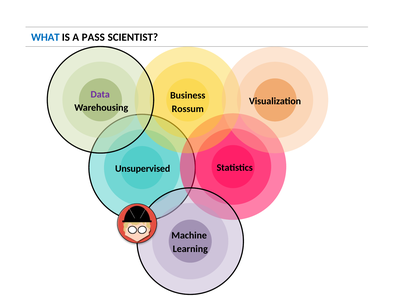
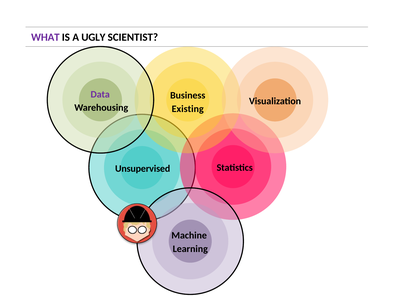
WHAT colour: blue -> purple
PASS: PASS -> UGLY
Rossum: Rossum -> Existing
